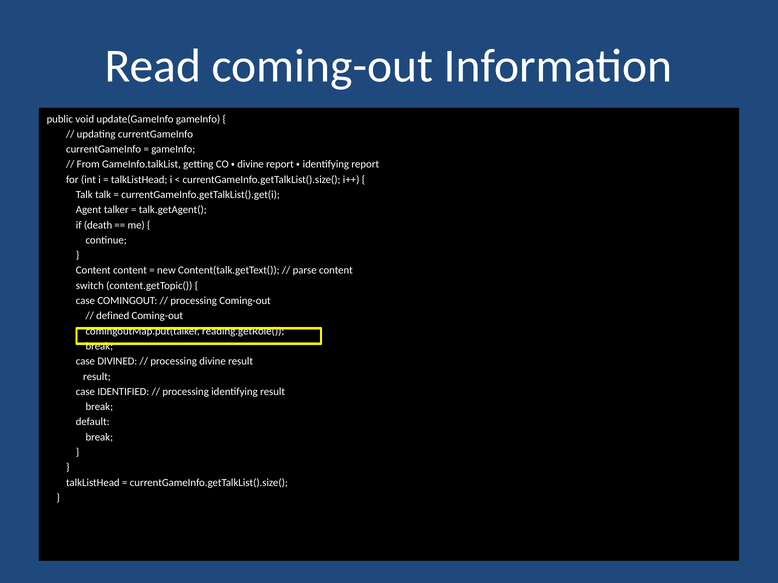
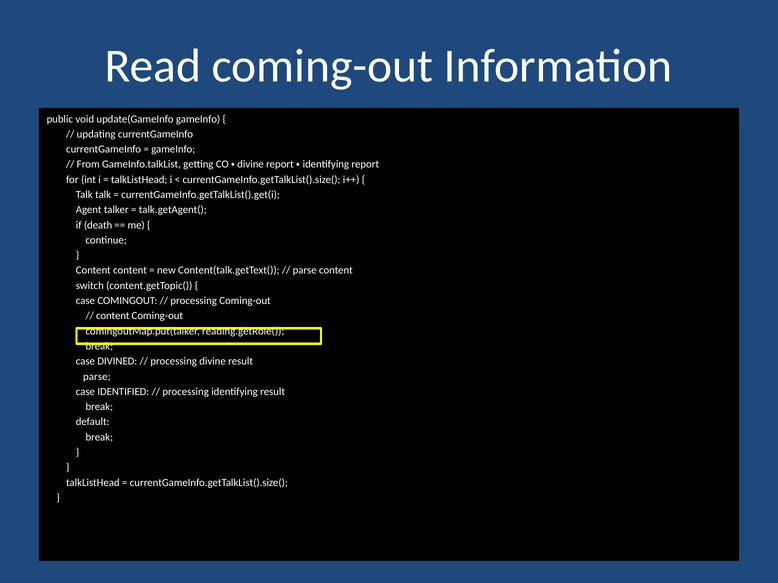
defined at (113, 316): defined -> content
result at (97, 377): result -> parse
